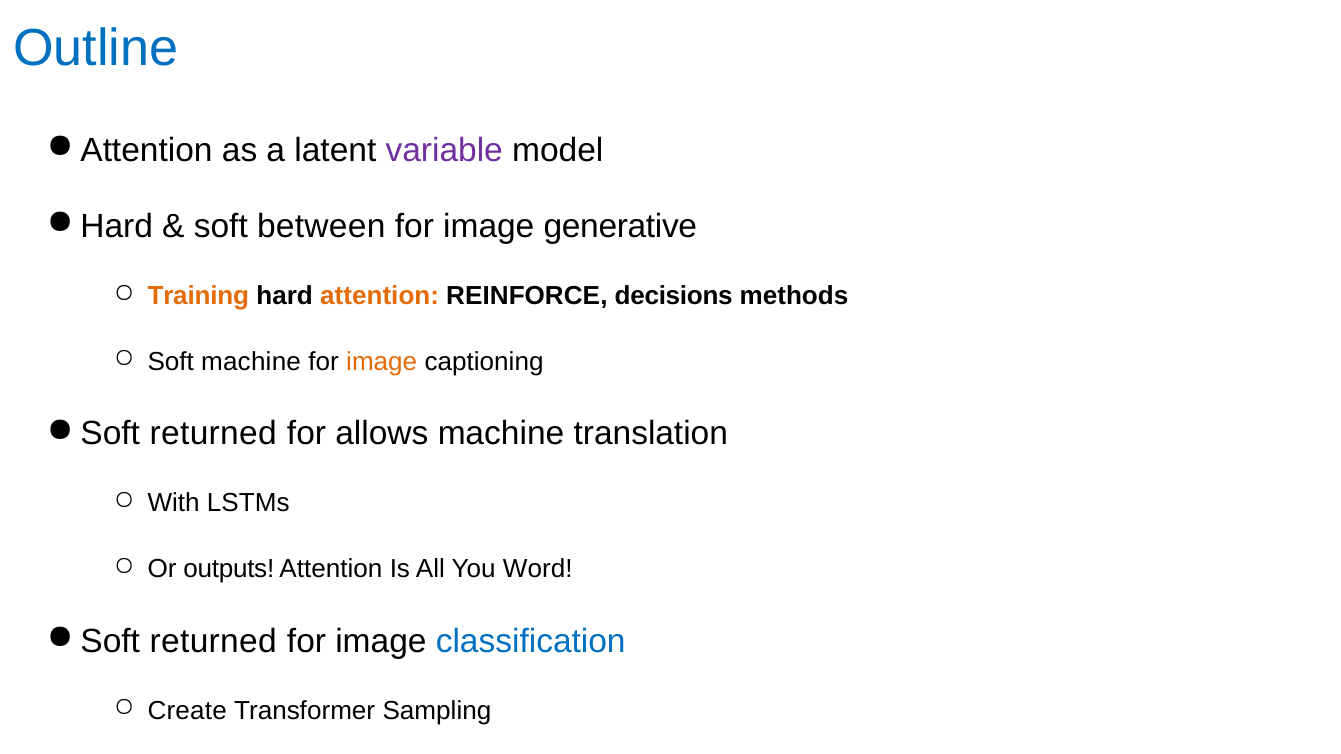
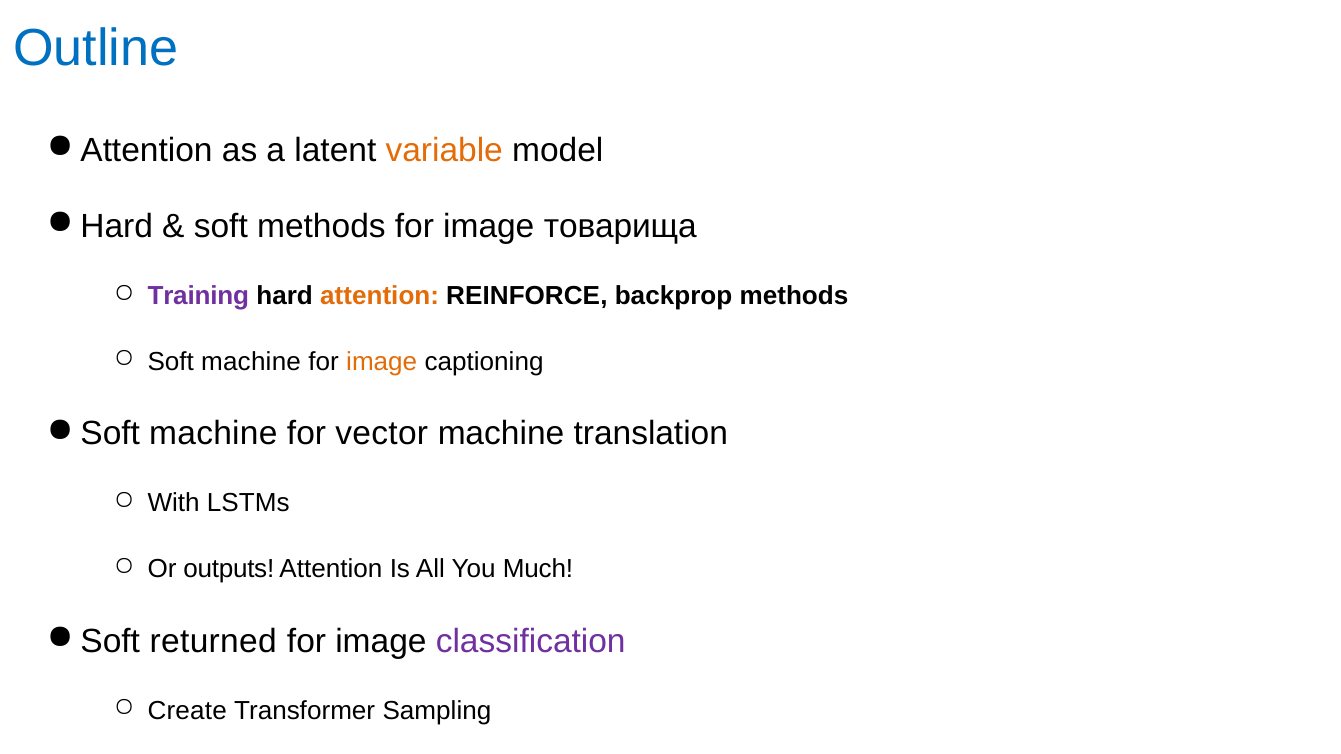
variable colour: purple -> orange
soft between: between -> methods
generative: generative -> товарища
Training colour: orange -> purple
decisions: decisions -> backprop
returned at (213, 434): returned -> machine
allows: allows -> vector
Word: Word -> Much
classification colour: blue -> purple
